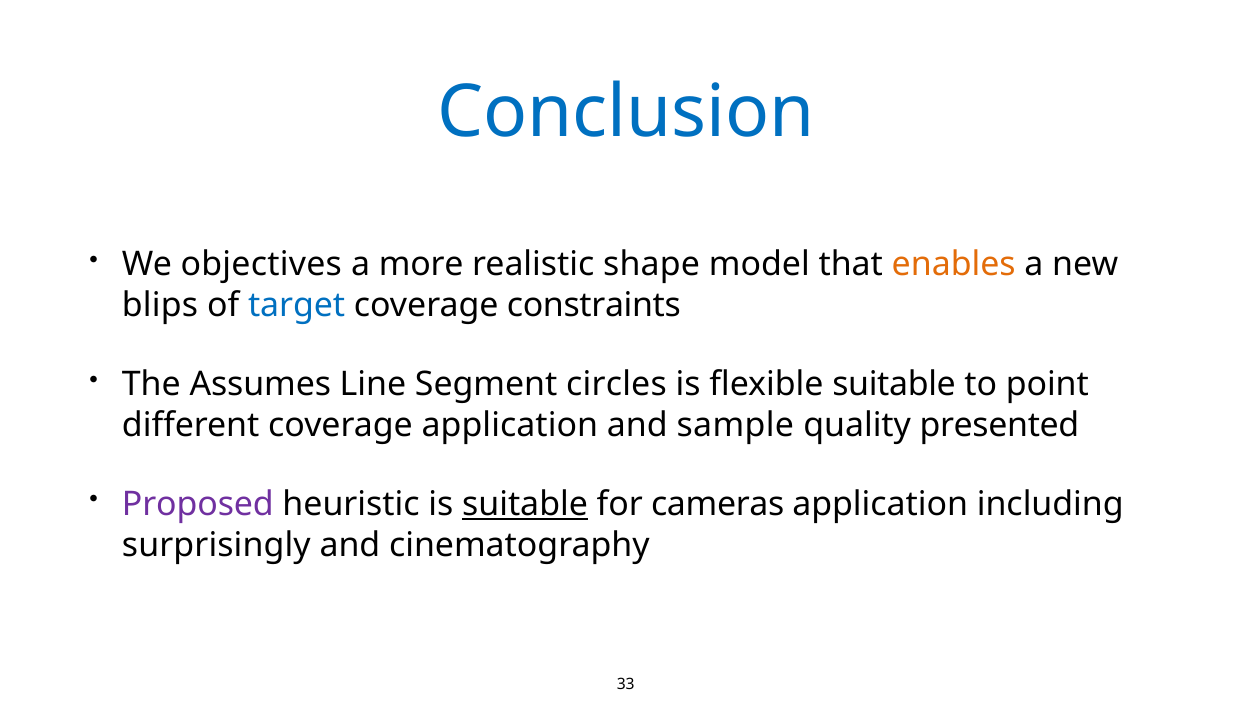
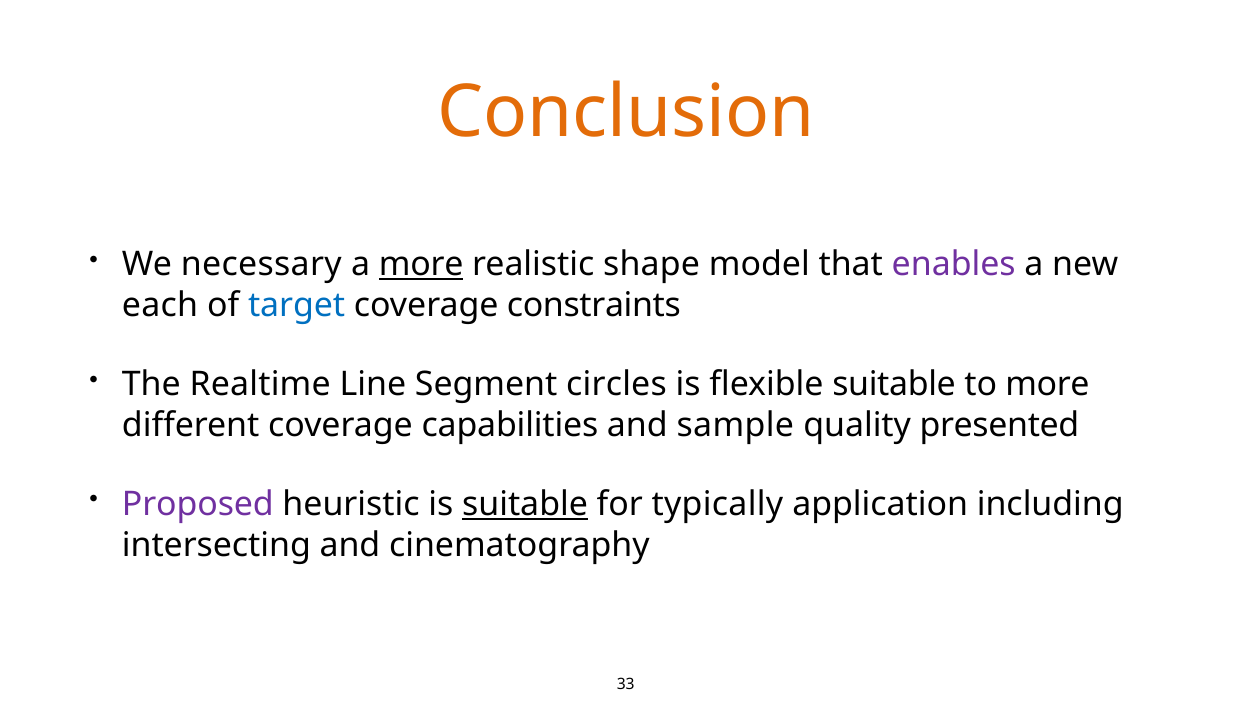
Conclusion colour: blue -> orange
objectives: objectives -> necessary
more at (421, 265) underline: none -> present
enables colour: orange -> purple
blips: blips -> each
Assumes: Assumes -> Realtime
to point: point -> more
coverage application: application -> capabilities
cameras: cameras -> typically
surprisingly: surprisingly -> intersecting
